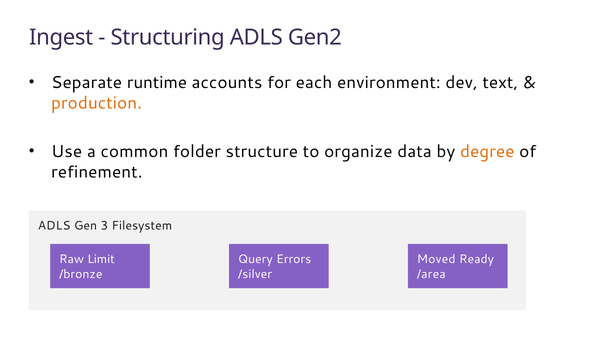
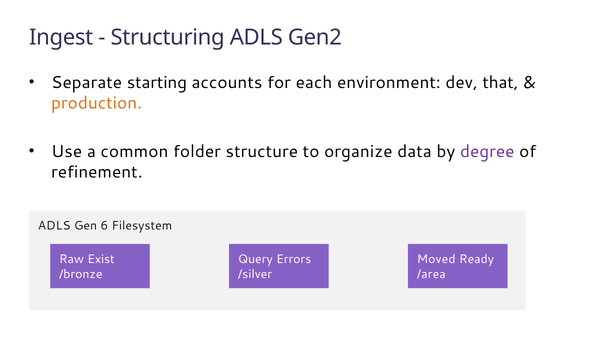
runtime: runtime -> starting
text: text -> that
degree colour: orange -> purple
3: 3 -> 6
Limit: Limit -> Exist
